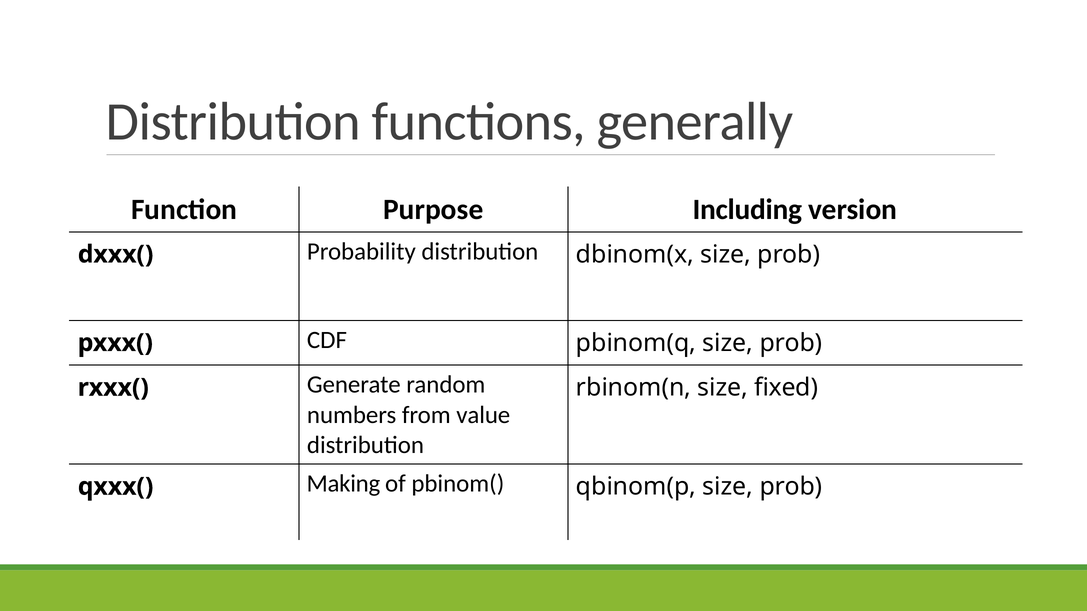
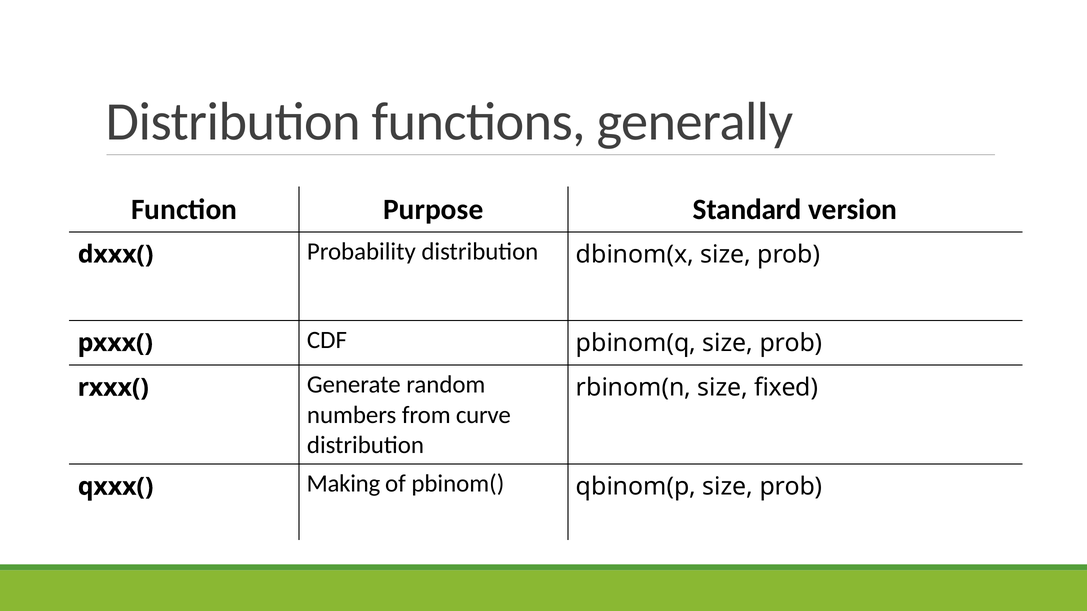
Including: Including -> Standard
value: value -> curve
